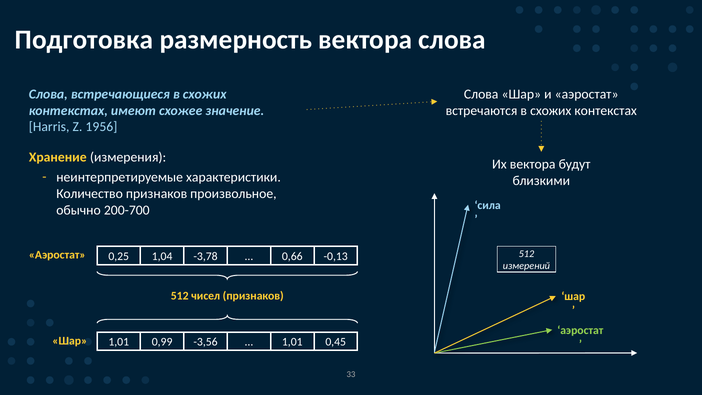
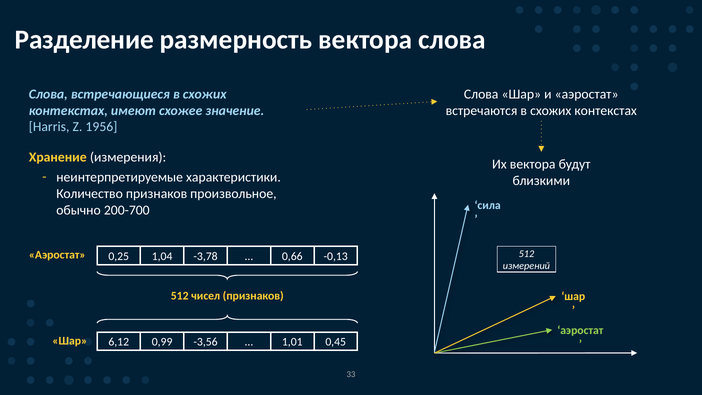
Подготовка: Подготовка -> Разделение
1,01 at (119, 342): 1,01 -> 6,12
